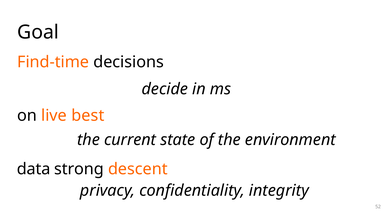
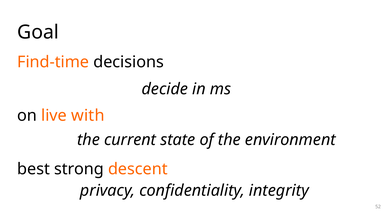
best: best -> with
data at (34, 169): data -> best
